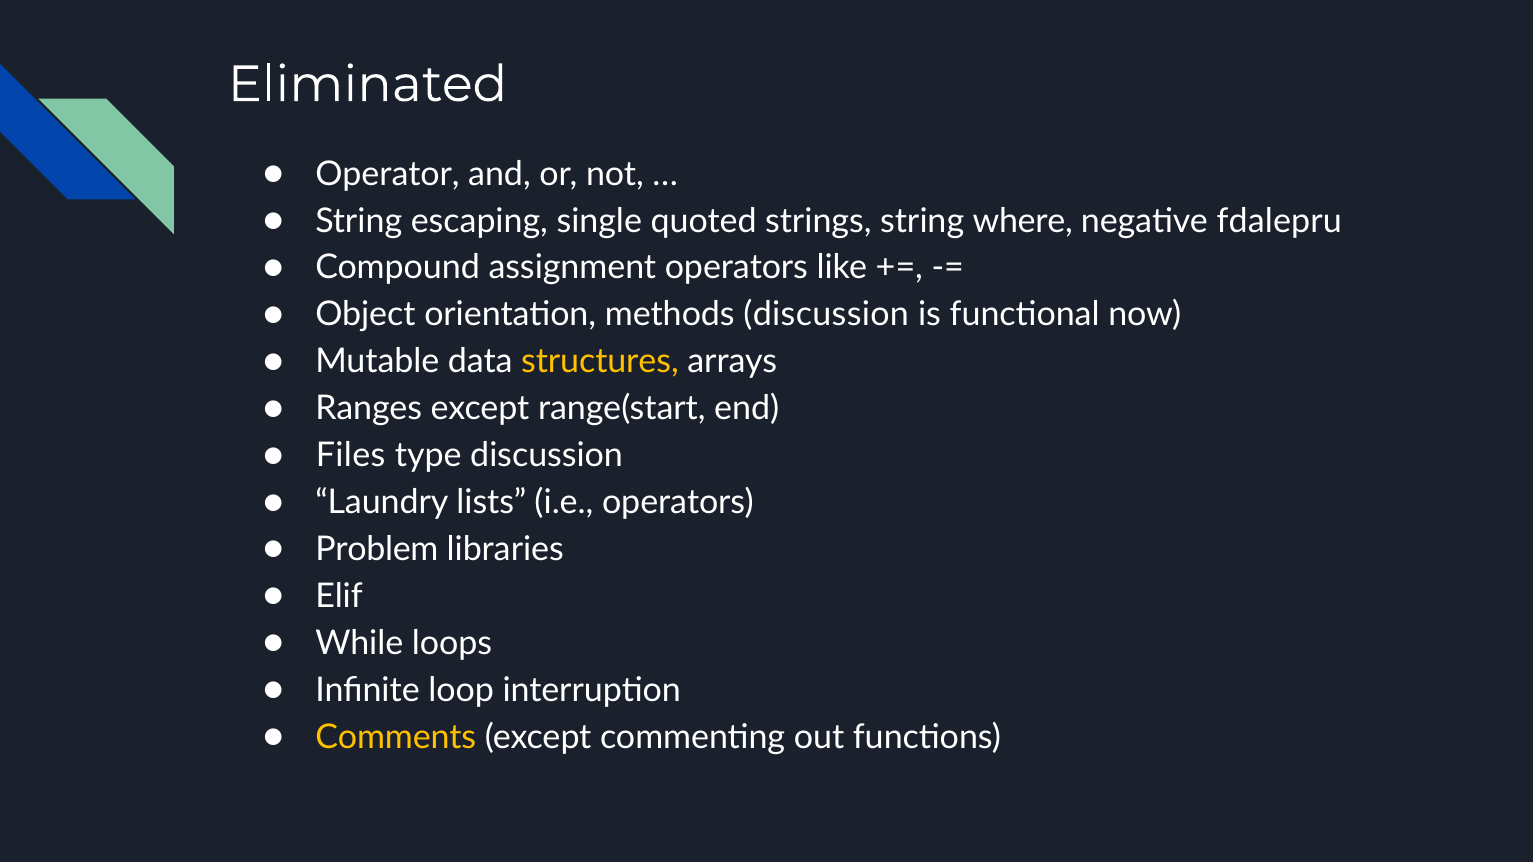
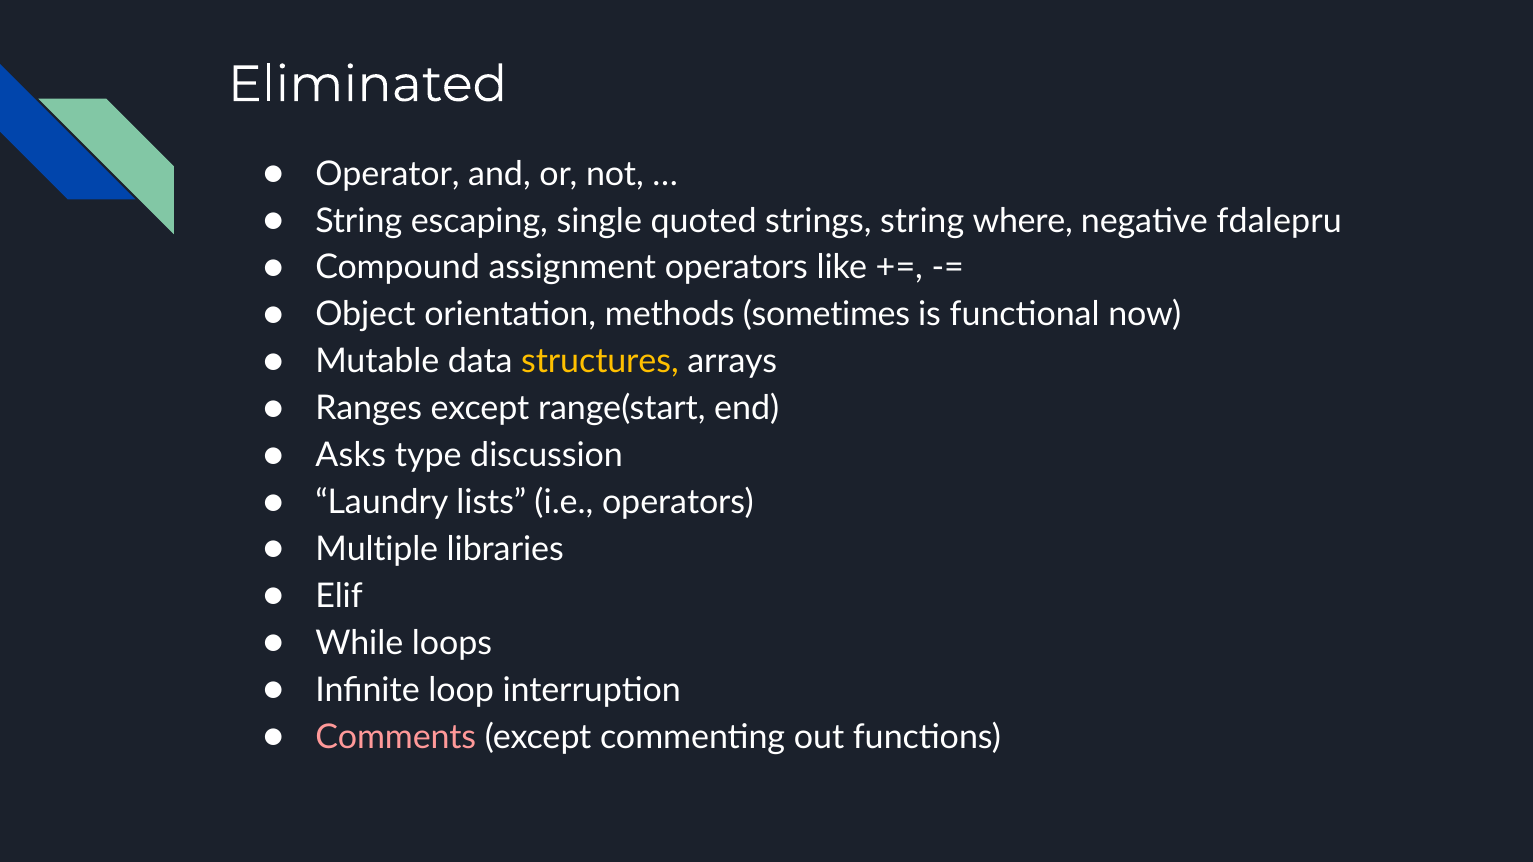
methods discussion: discussion -> sometimes
Files: Files -> Asks
Problem: Problem -> Multiple
Comments colour: yellow -> pink
